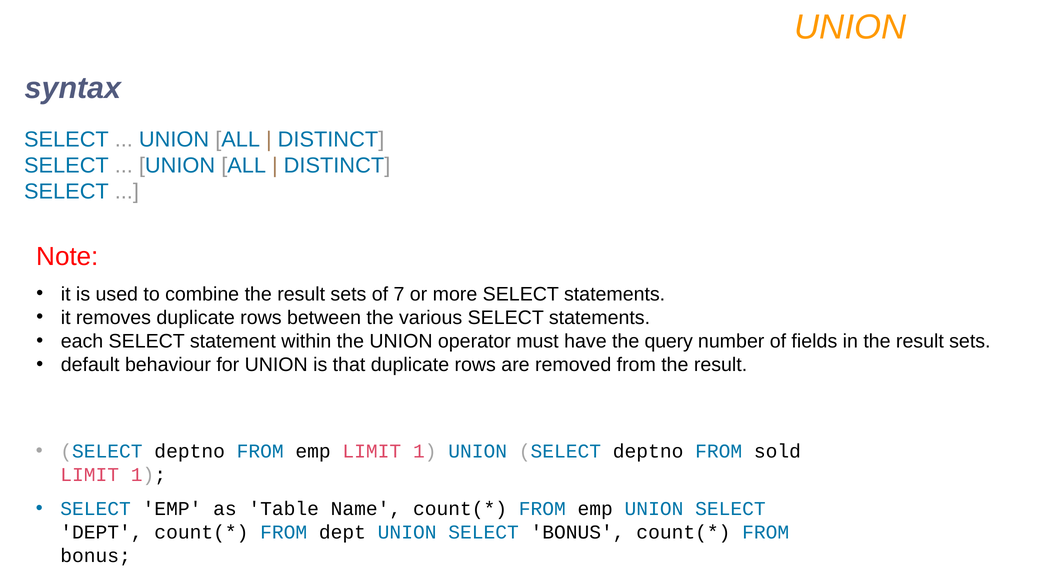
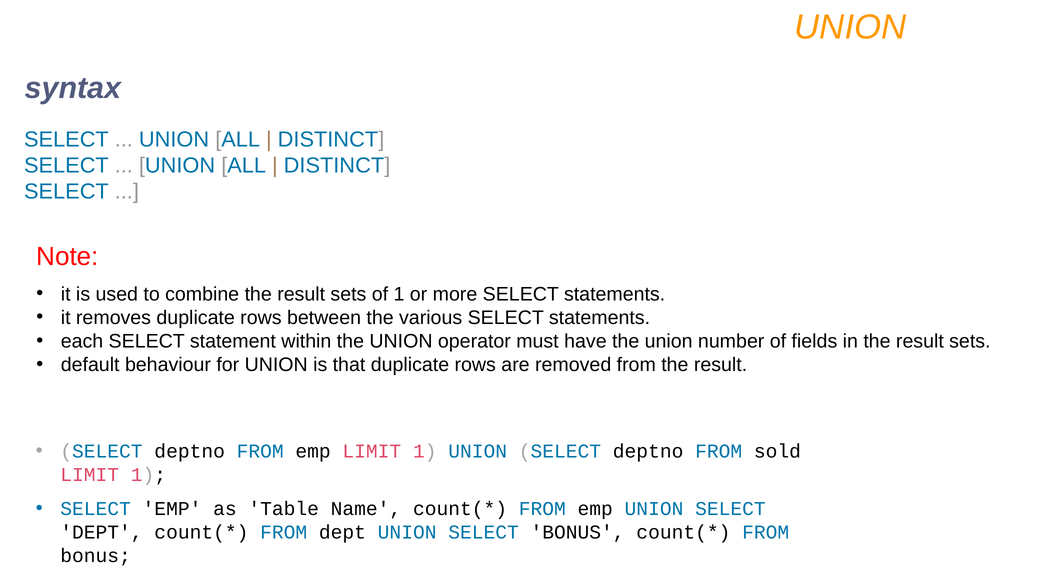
of 7: 7 -> 1
have the query: query -> union
